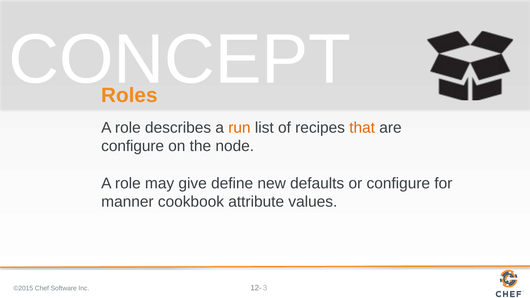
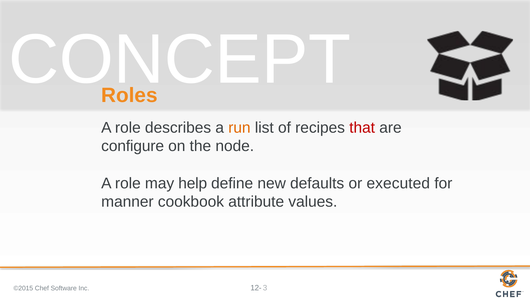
that colour: orange -> red
give: give -> help
or configure: configure -> executed
